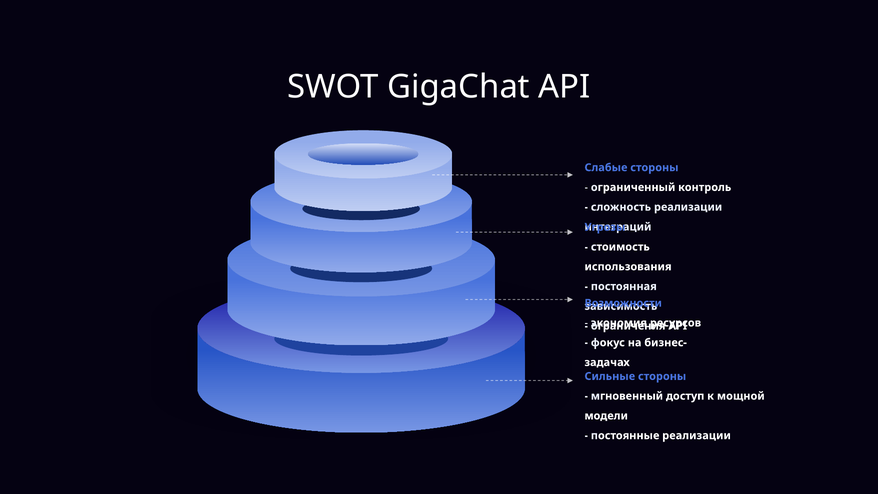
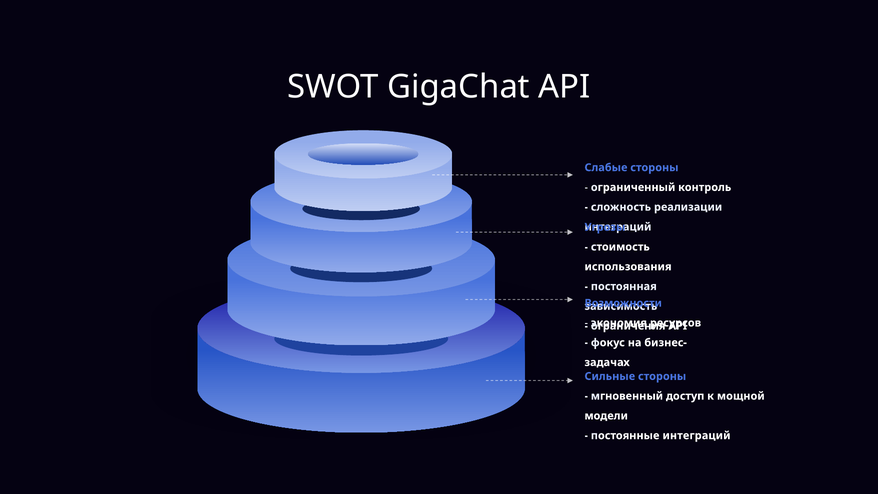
постоянные реализации: реализации -> интеграций
